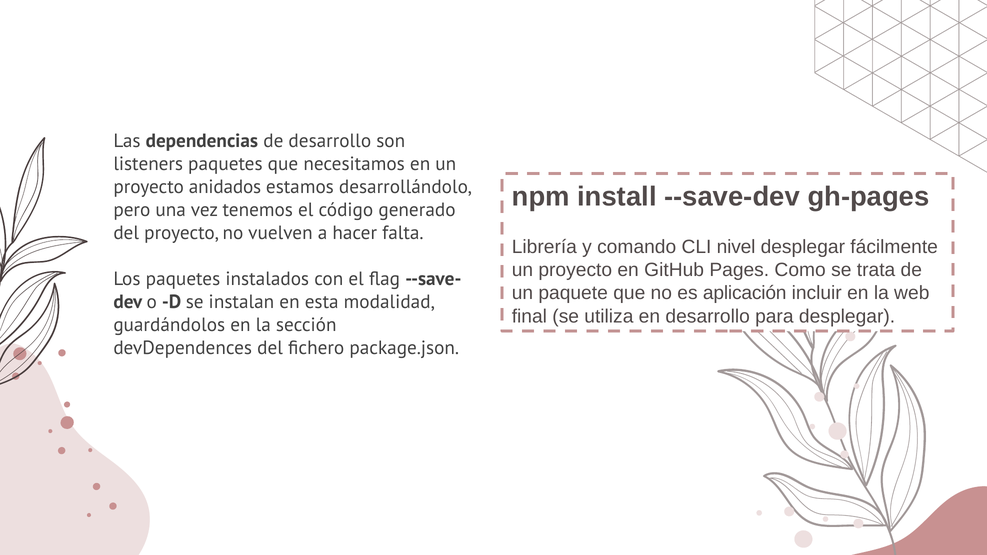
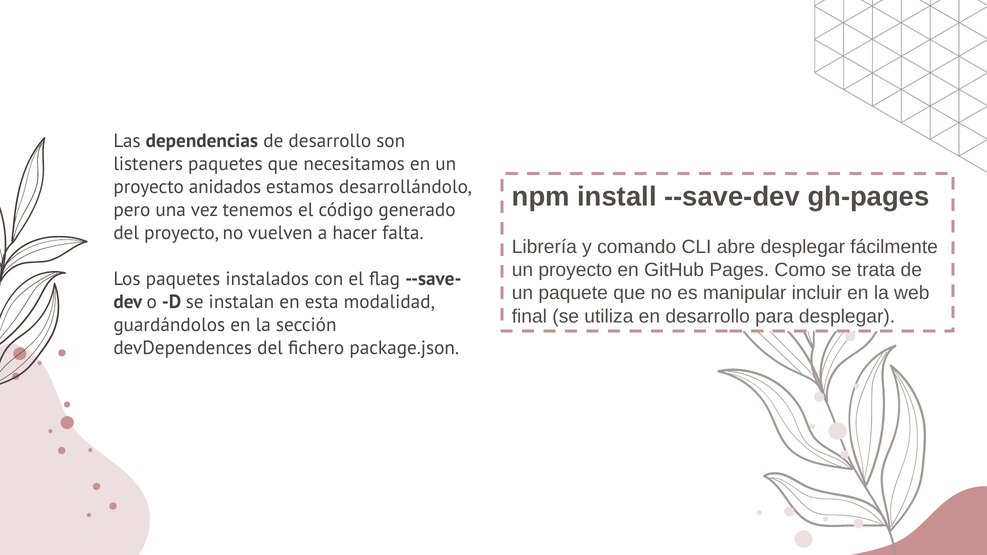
nivel: nivel -> abre
aplicación: aplicación -> manipular
